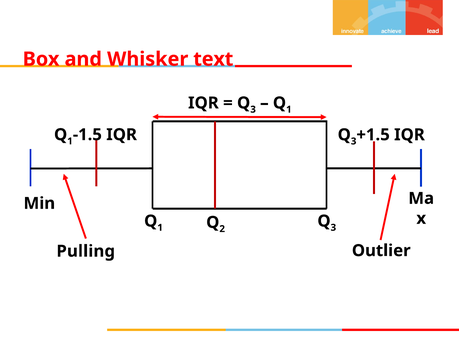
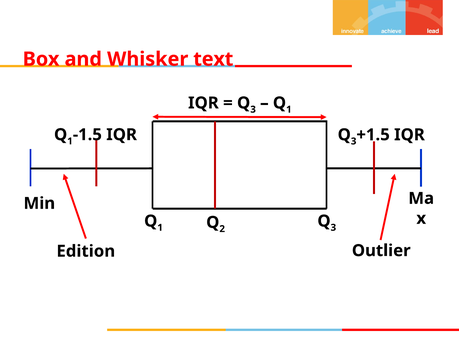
Pulling: Pulling -> Edition
